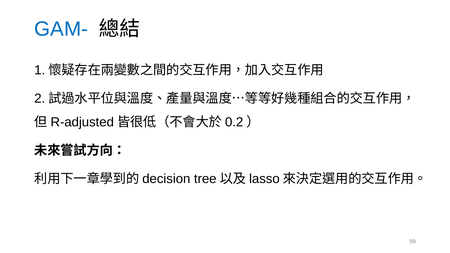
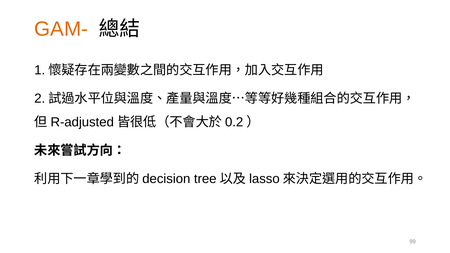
GAM- colour: blue -> orange
